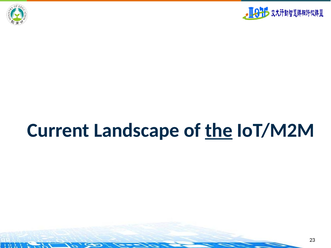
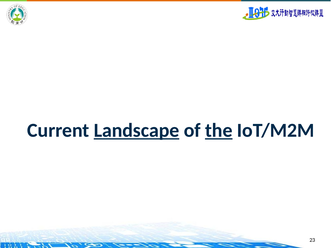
Landscape underline: none -> present
